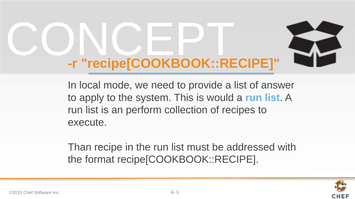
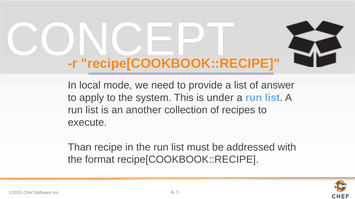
would: would -> under
perform: perform -> another
